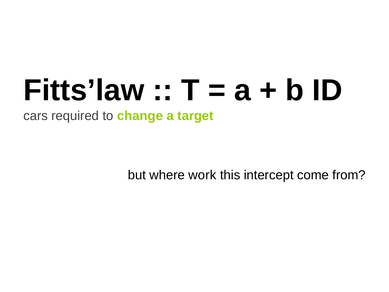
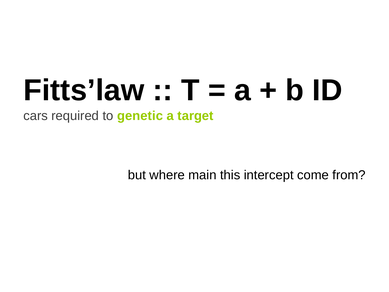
change: change -> genetic
work: work -> main
